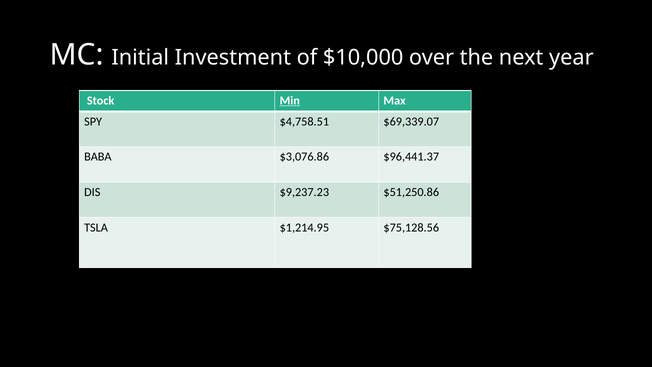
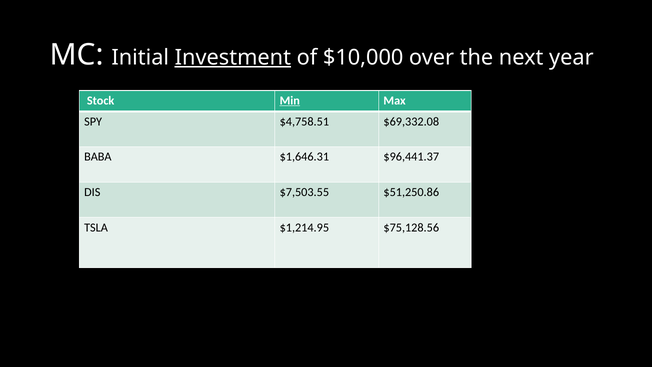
Investment underline: none -> present
$69,339.07: $69,339.07 -> $69,332.08
$3,076.86: $3,076.86 -> $1,646.31
$9,237.23: $9,237.23 -> $7,503.55
